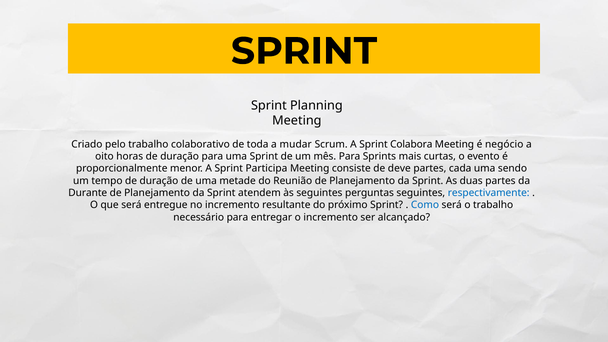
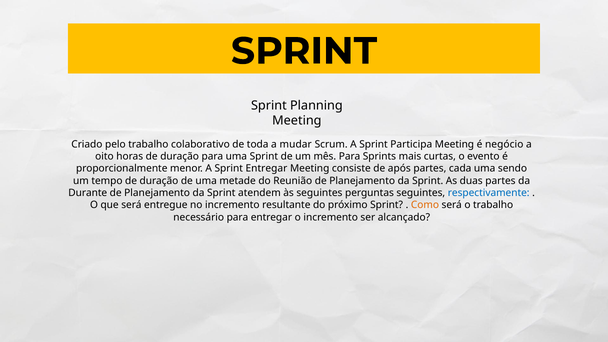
Colabora: Colabora -> Participa
Sprint Participa: Participa -> Entregar
deve: deve -> após
Como colour: blue -> orange
